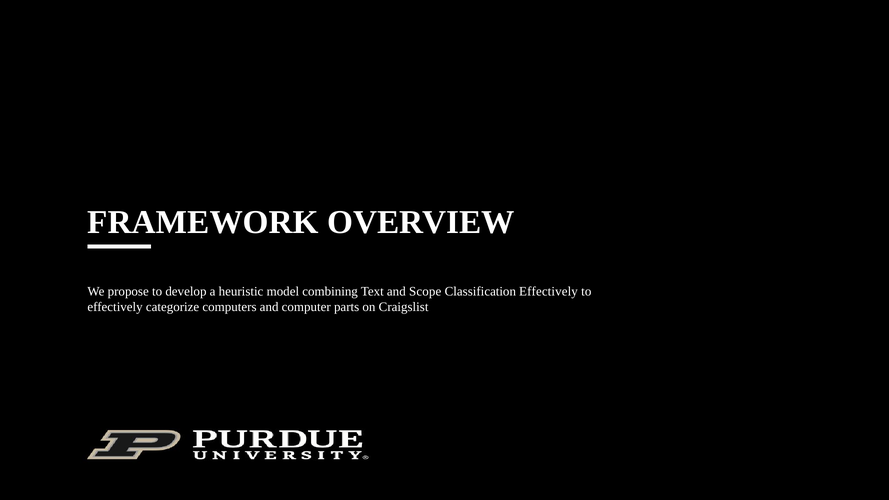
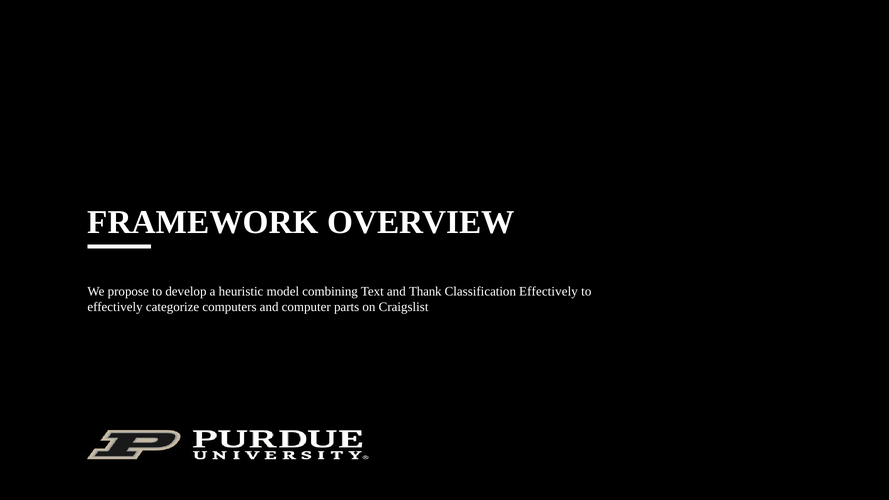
Scope: Scope -> Thank
